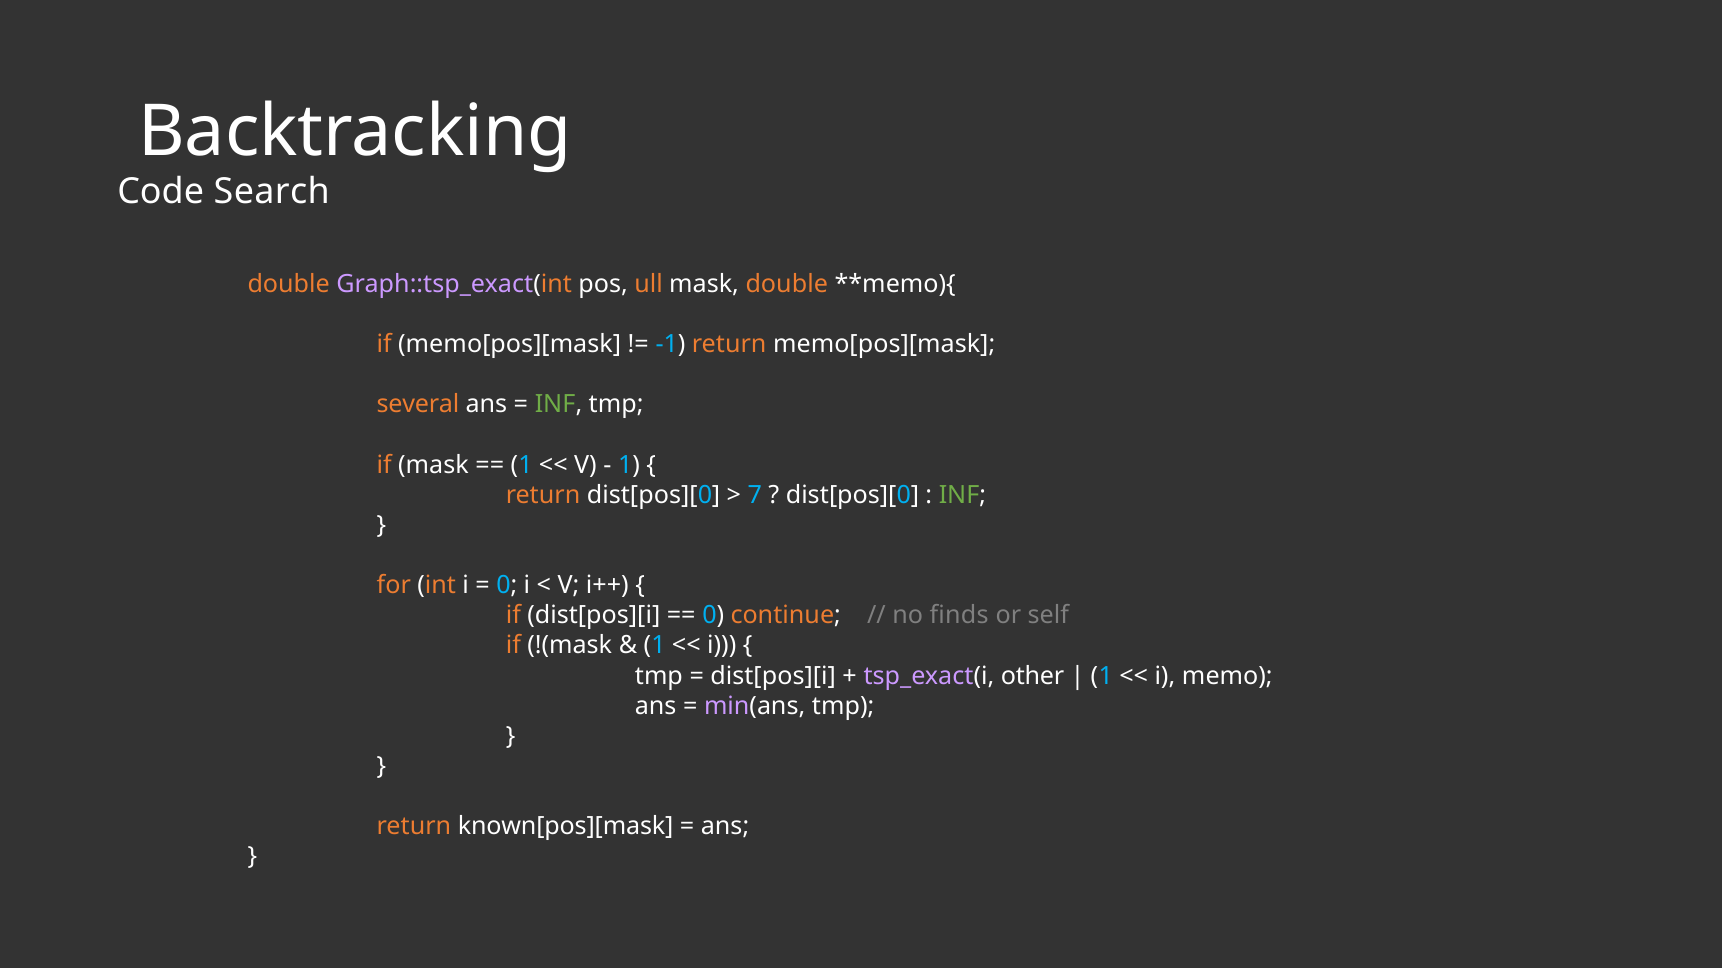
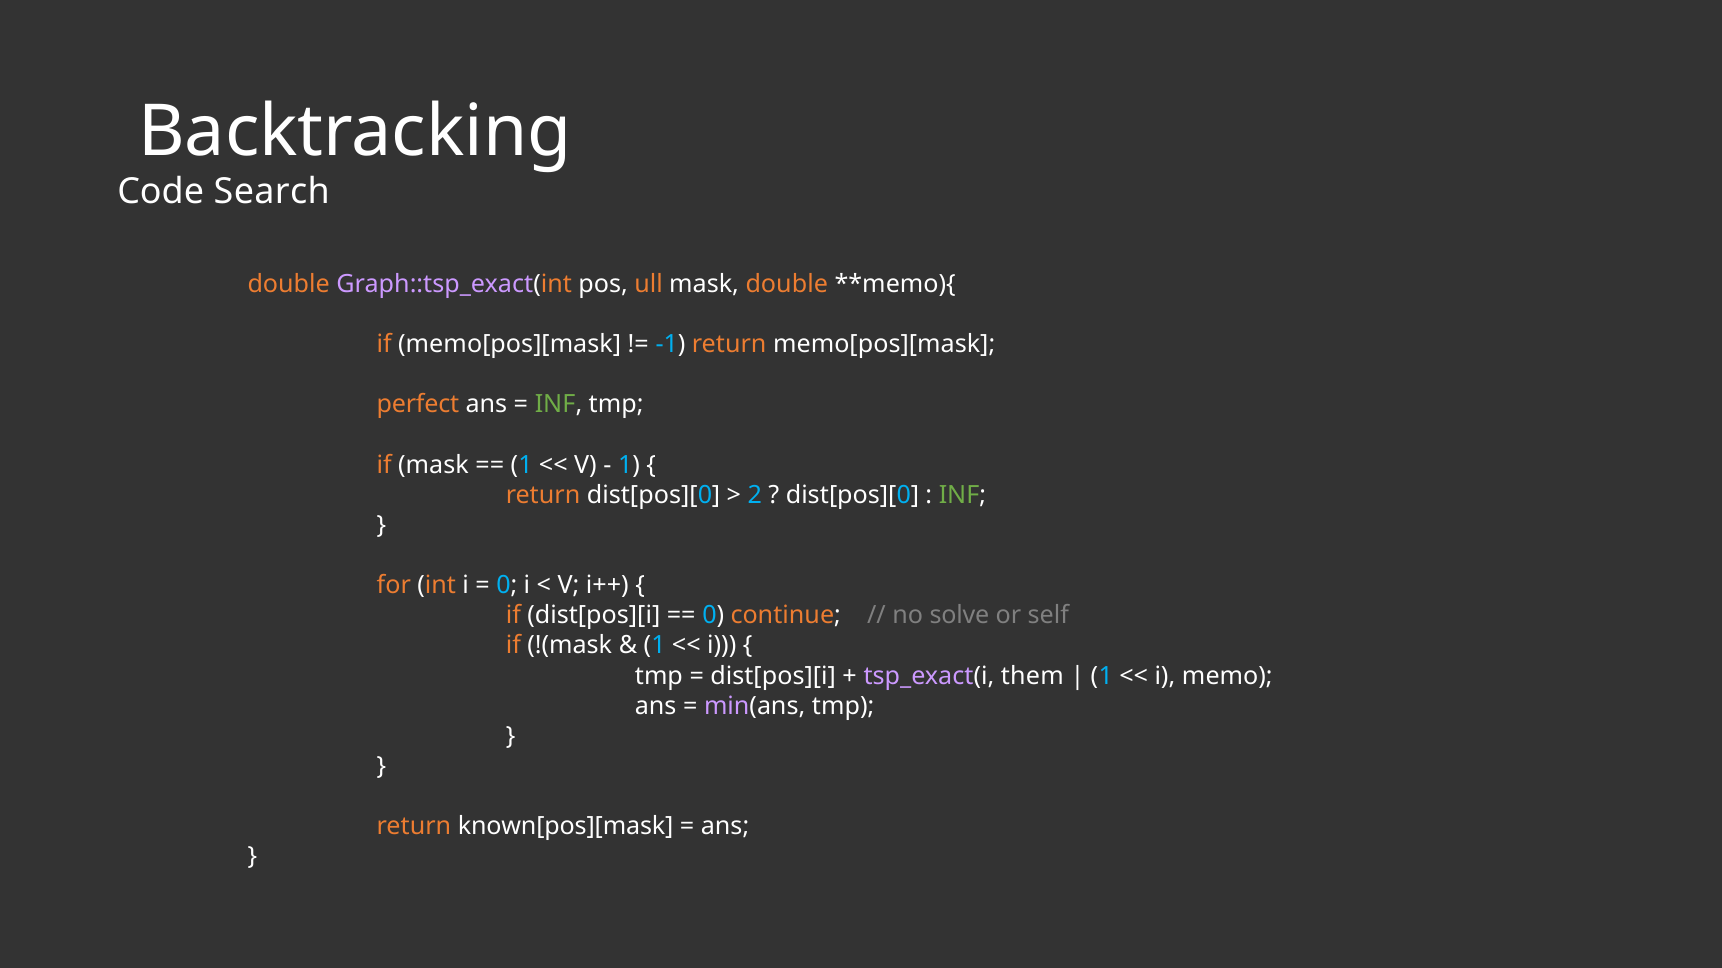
several: several -> perfect
7: 7 -> 2
finds: finds -> solve
other: other -> them
